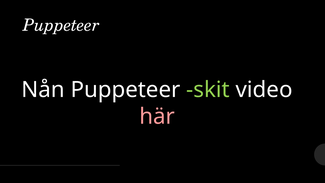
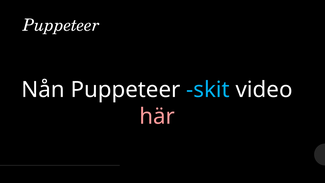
skit colour: light green -> light blue
